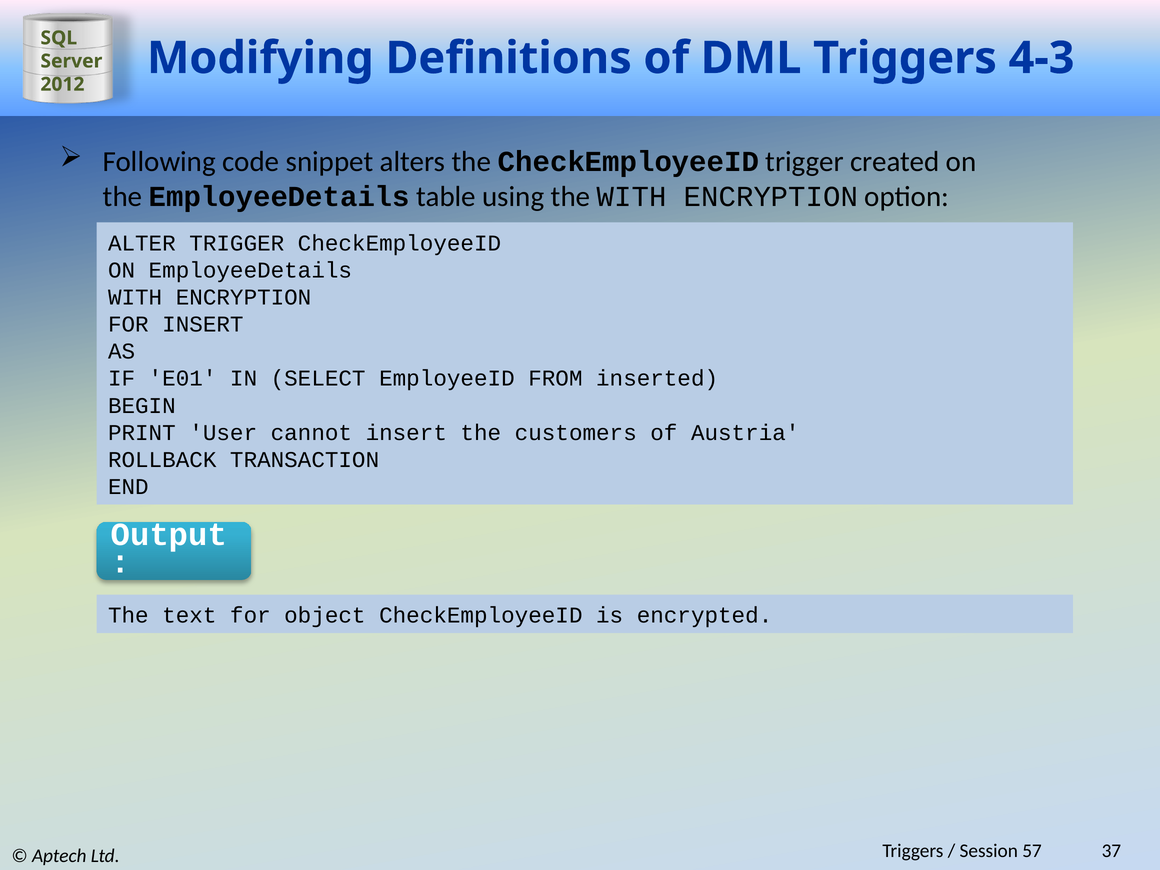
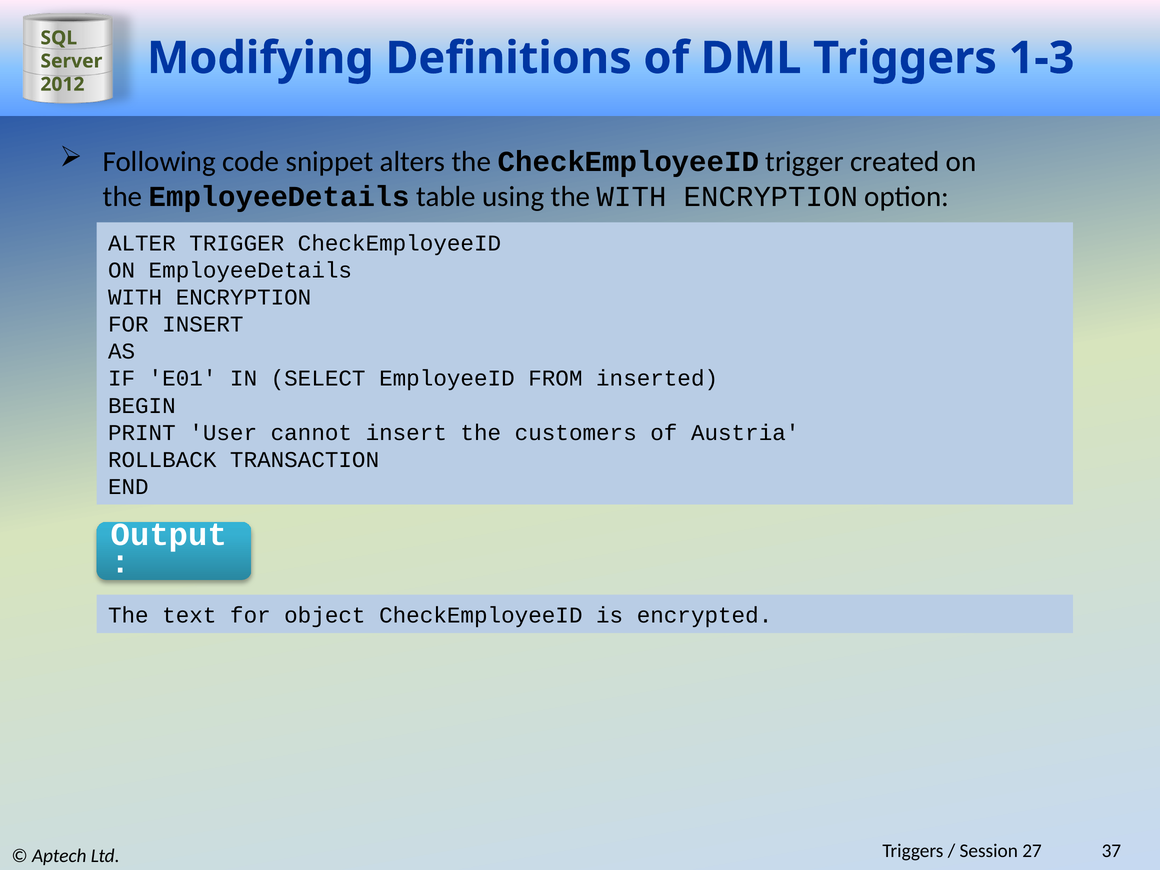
4-3: 4-3 -> 1-3
57: 57 -> 27
